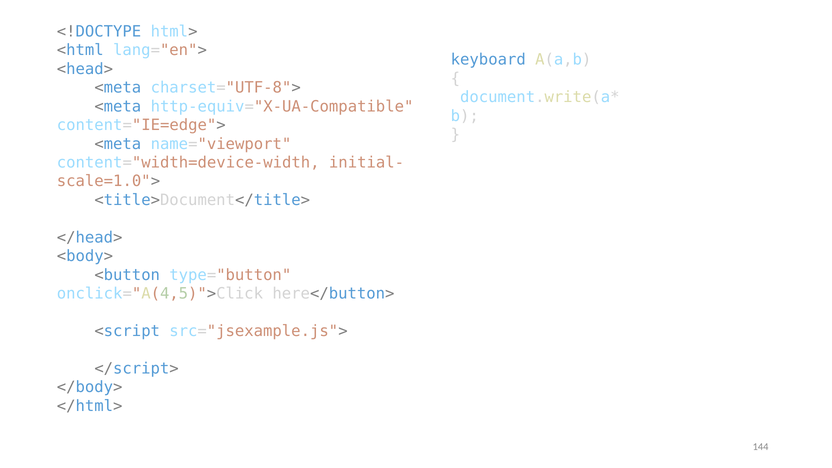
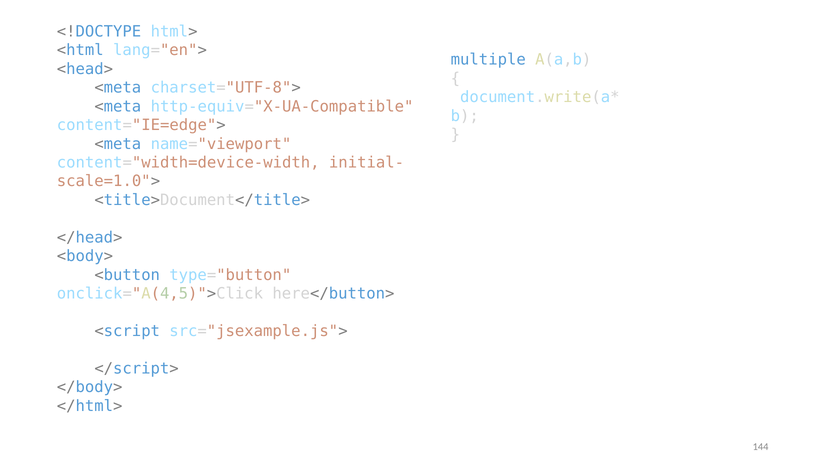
keyboard: keyboard -> multiple
